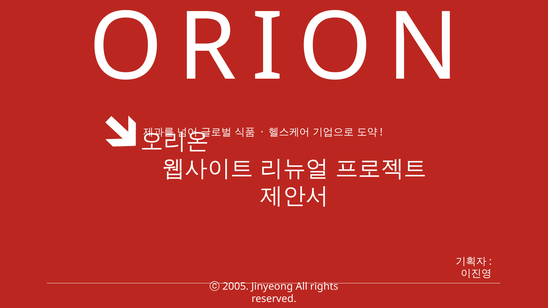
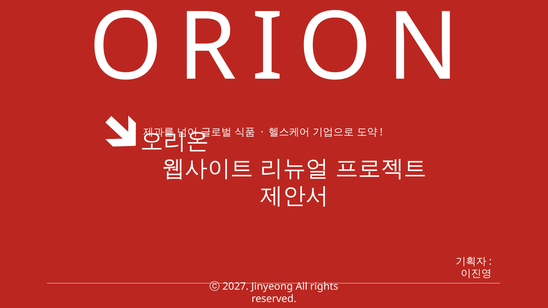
2005: 2005 -> 2027
